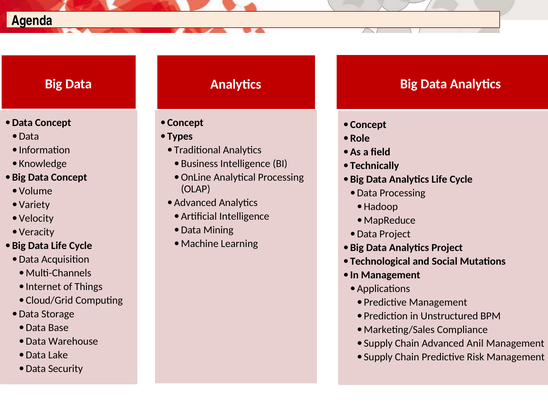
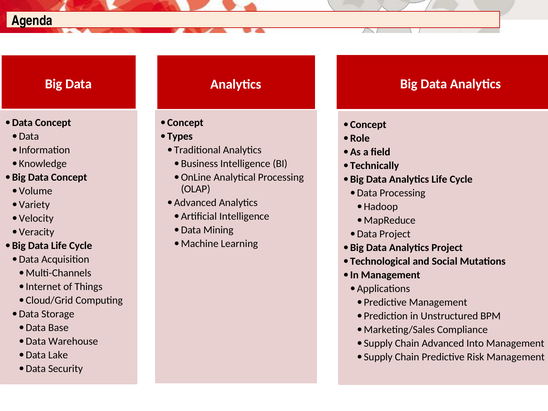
Anil: Anil -> Into
